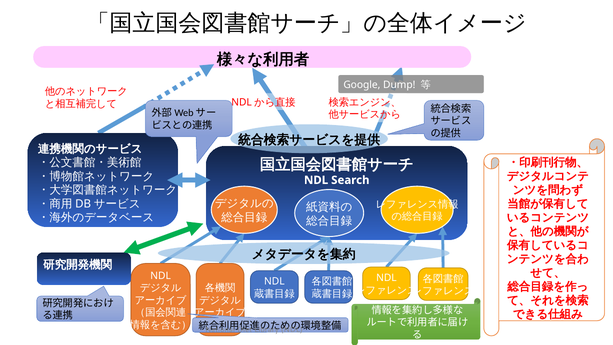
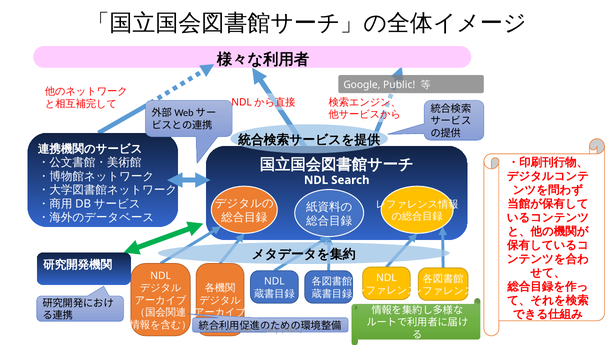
Dump: Dump -> Public
